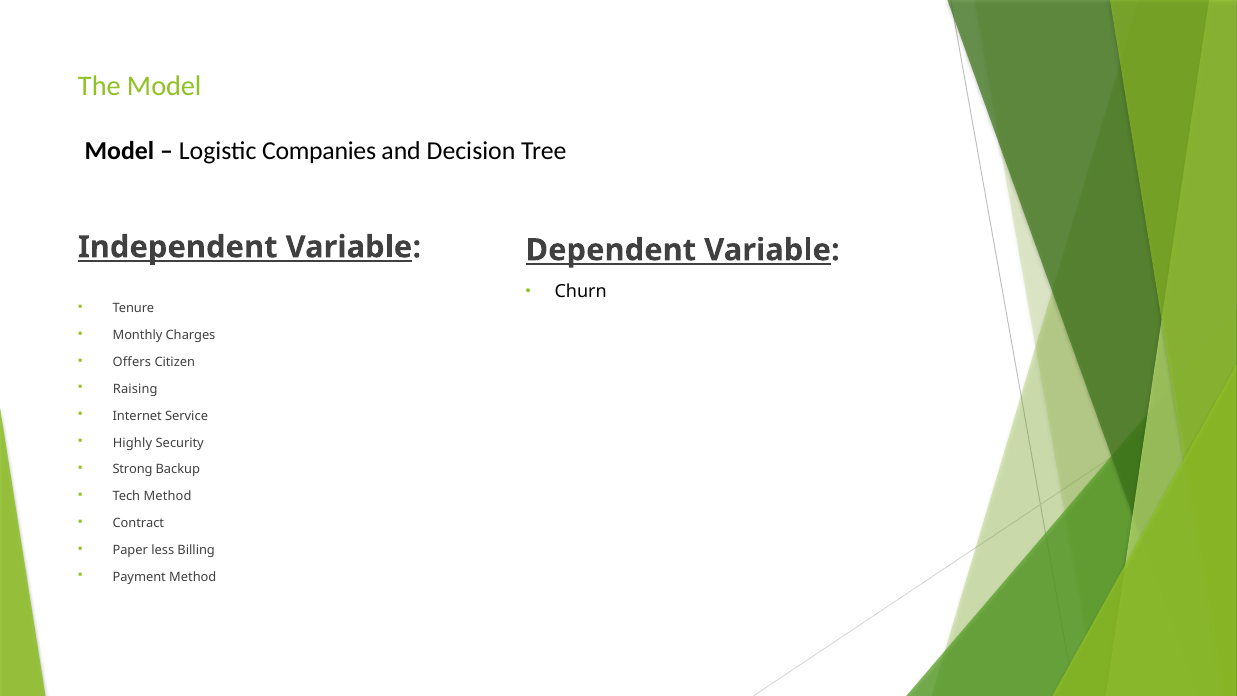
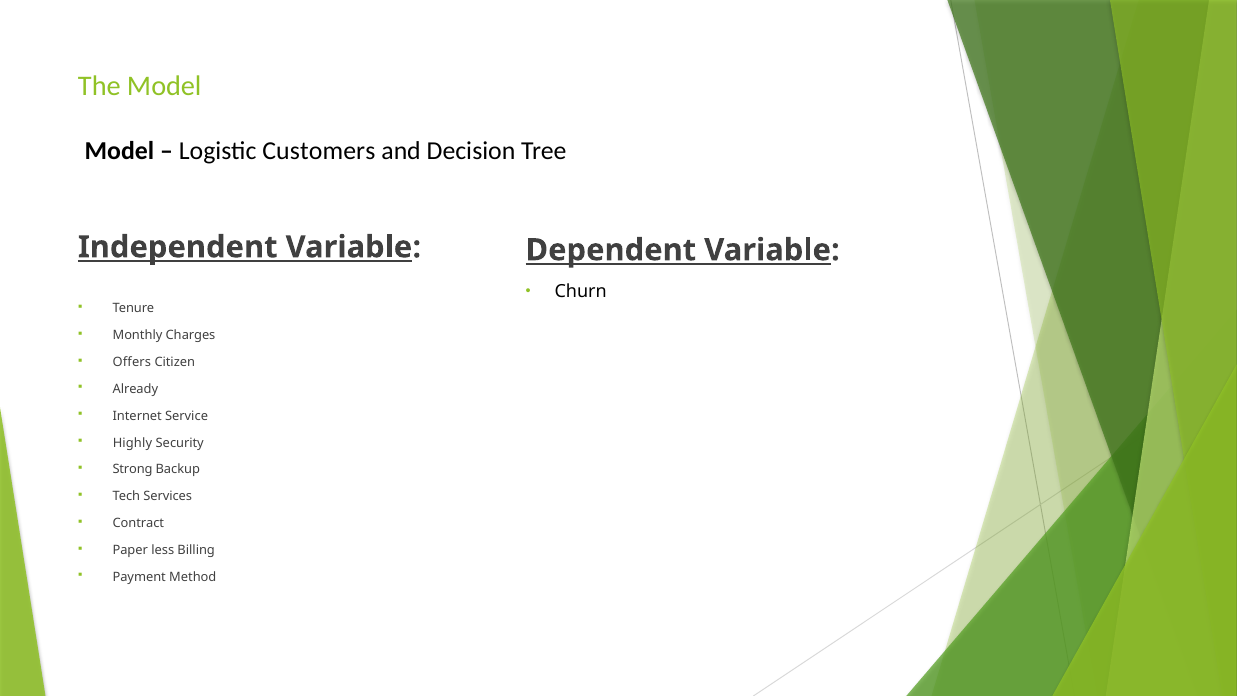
Companies: Companies -> Customers
Raising: Raising -> Already
Tech Method: Method -> Services
